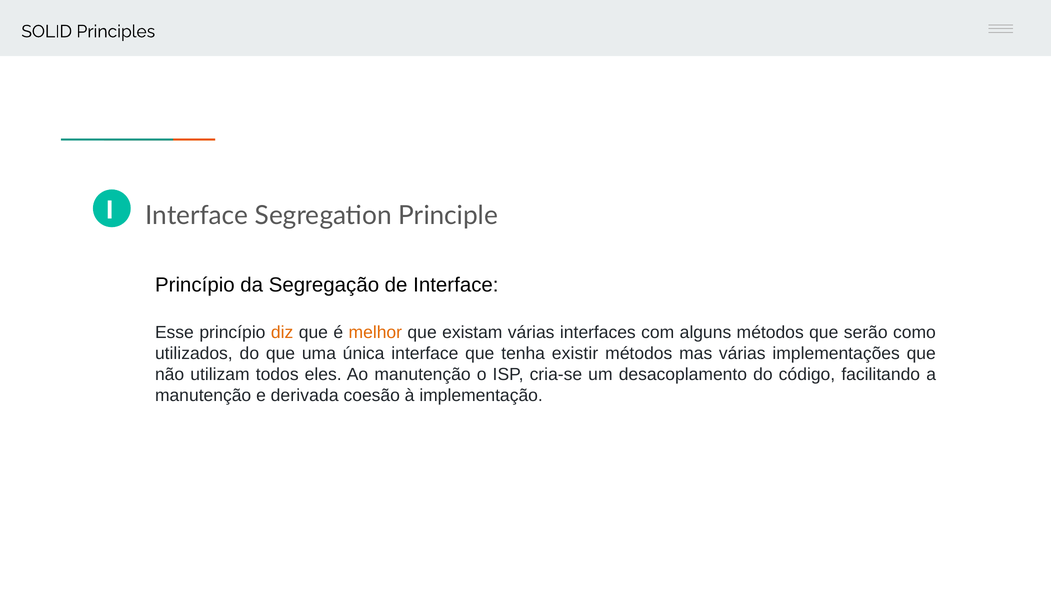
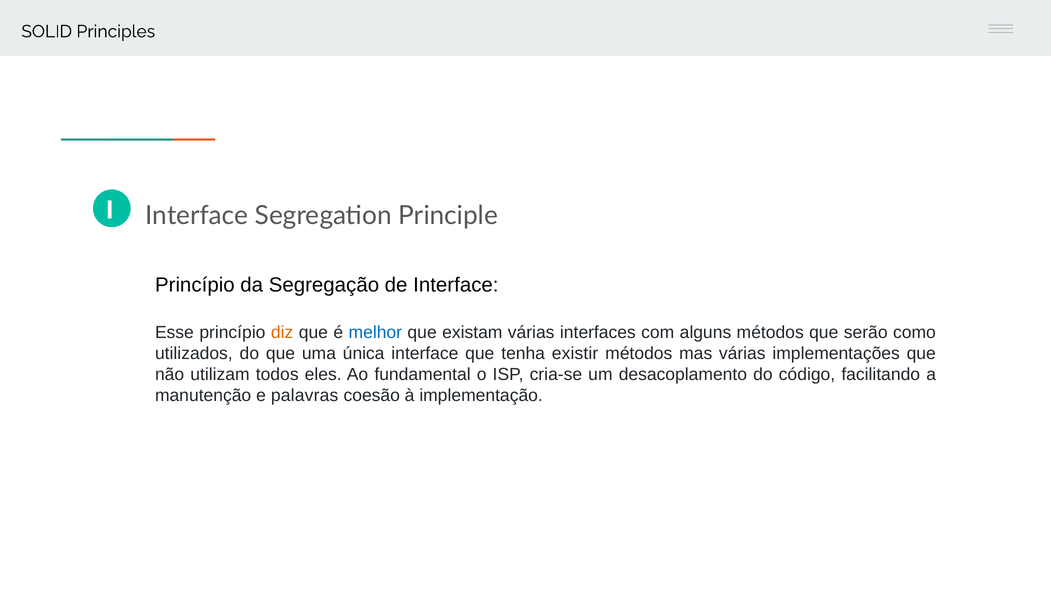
melhor colour: orange -> blue
Ao manutenção: manutenção -> fundamental
derivada: derivada -> palavras
